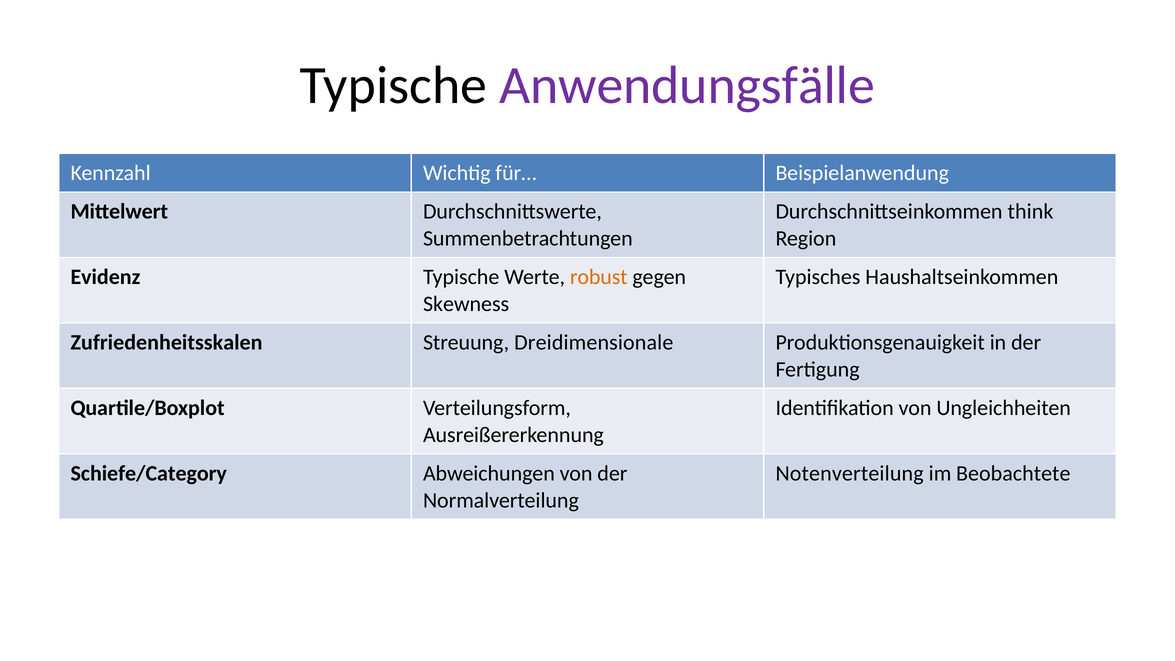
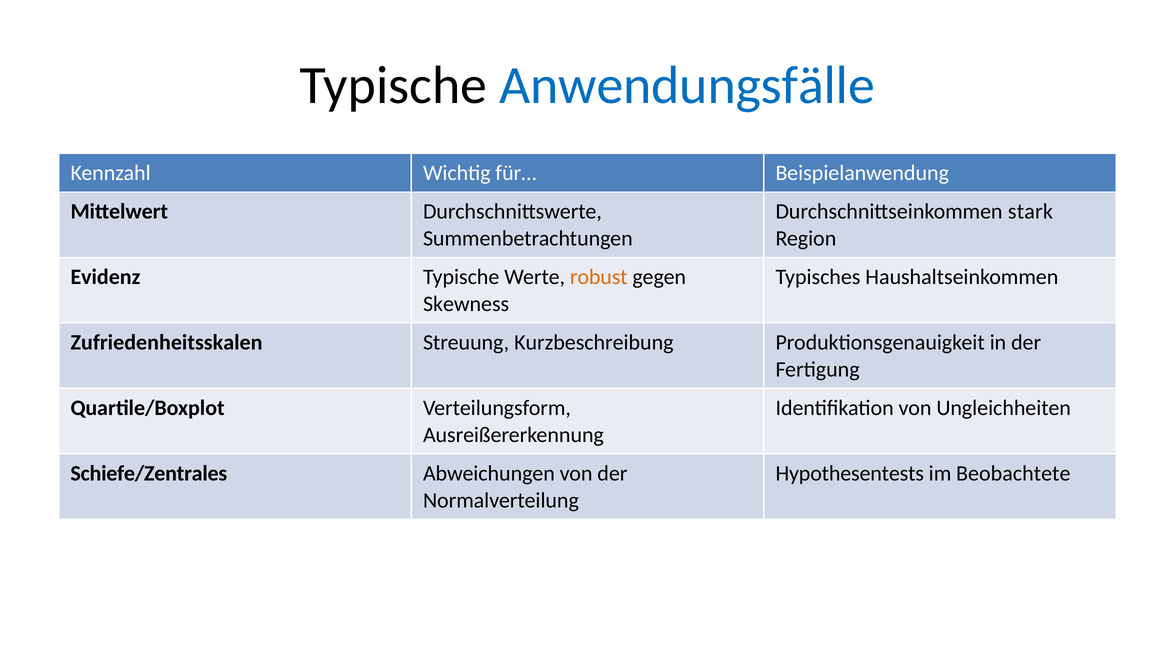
Anwendungsfälle colour: purple -> blue
think: think -> stark
Dreidimensionale: Dreidimensionale -> Kurzbeschreibung
Schiefe/Category: Schiefe/Category -> Schiefe/Zentrales
Notenverteilung: Notenverteilung -> Hypothesentests
